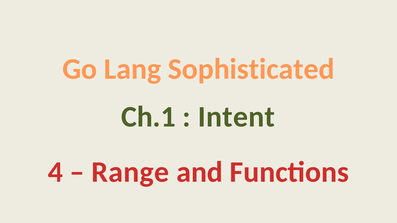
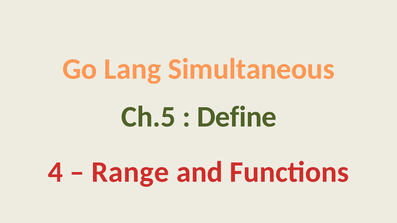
Sophisticated: Sophisticated -> Simultaneous
Ch.1: Ch.1 -> Ch.5
Intent: Intent -> Define
